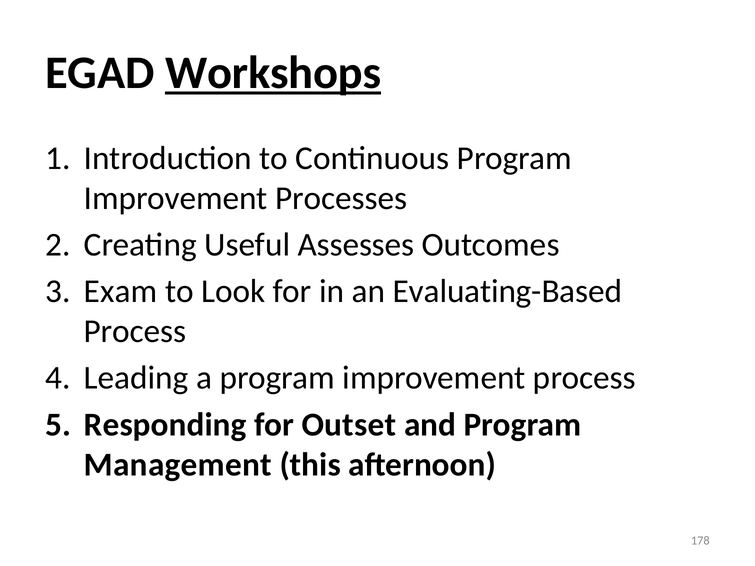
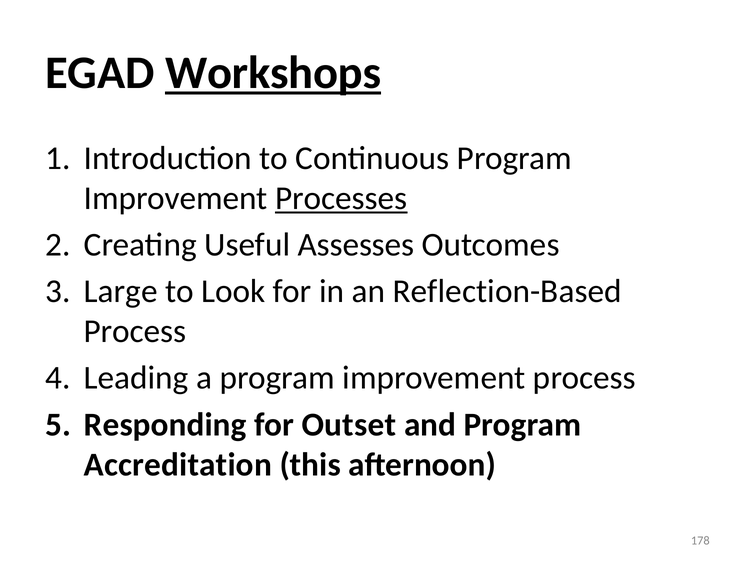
Processes underline: none -> present
Exam: Exam -> Large
Evaluating-Based: Evaluating-Based -> Reflection-Based
Management: Management -> Accreditation
